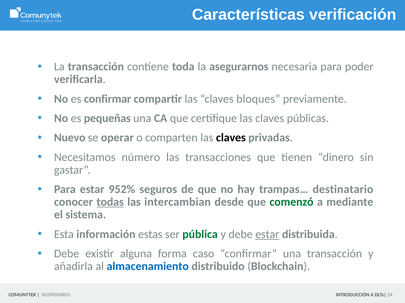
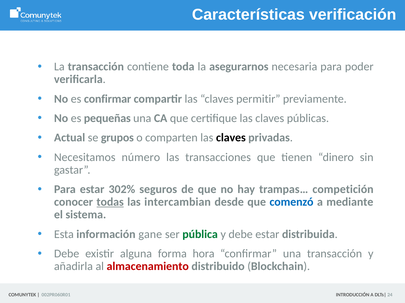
bloques: bloques -> permitir
Nuevo: Nuevo -> Actual
operar: operar -> grupos
952%: 952% -> 302%
destinatario: destinatario -> competición
comenzó colour: green -> blue
estas: estas -> gane
estar at (267, 235) underline: present -> none
caso: caso -> hora
almacenamiento colour: blue -> red
